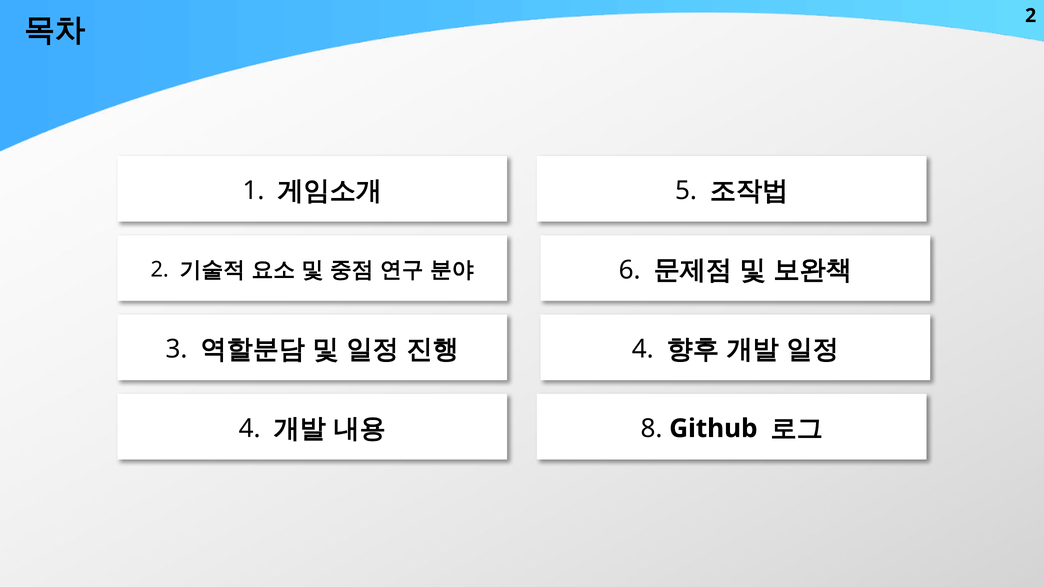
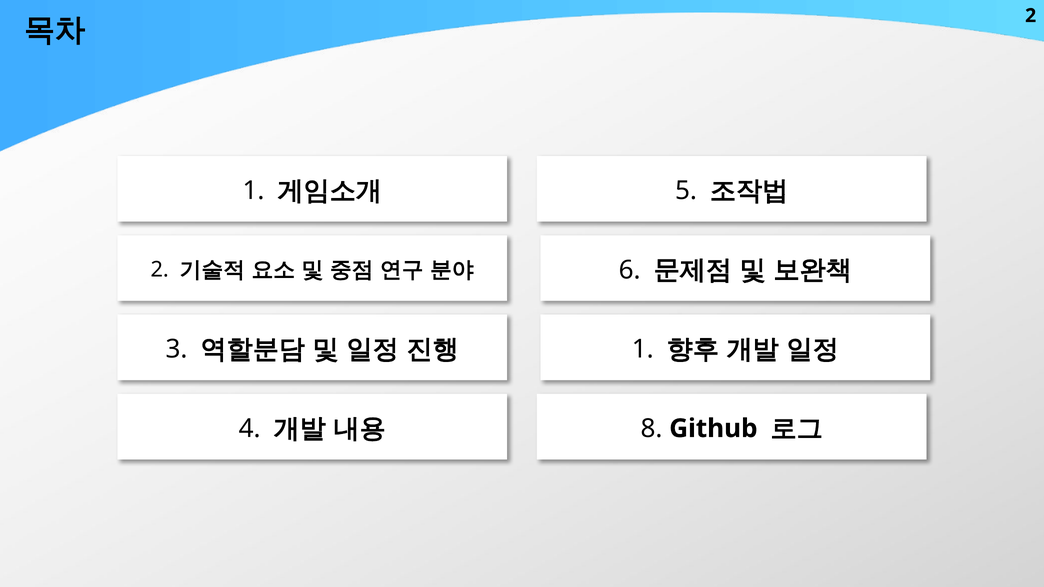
4 at (643, 349): 4 -> 1
